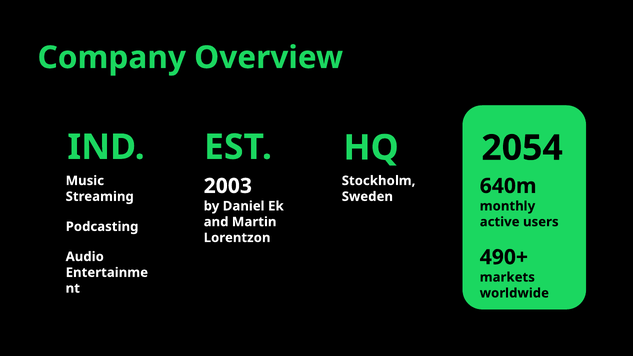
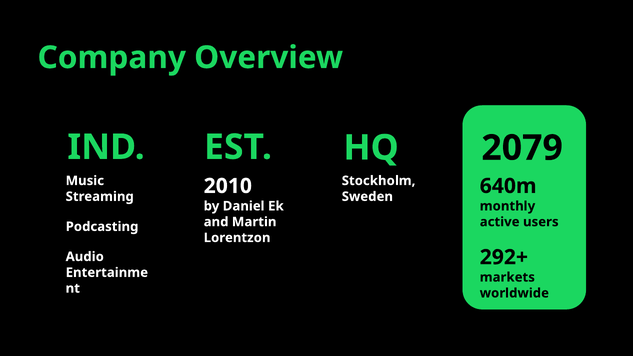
2054: 2054 -> 2079
2003: 2003 -> 2010
490+: 490+ -> 292+
